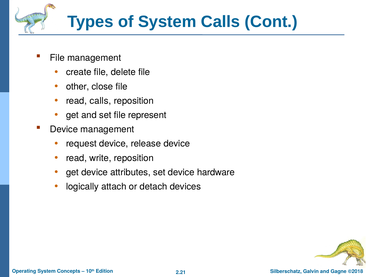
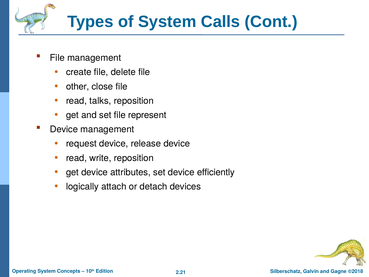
read calls: calls -> talks
hardware: hardware -> efficiently
